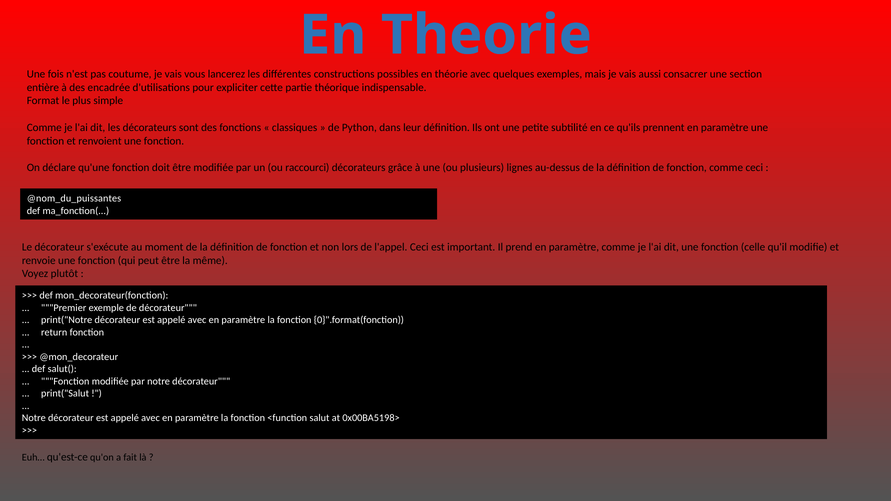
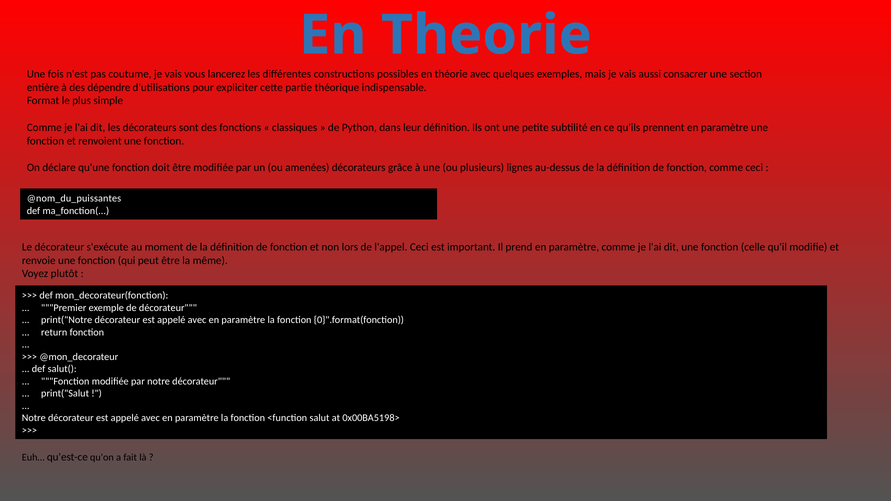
encadrée: encadrée -> dépendre
raccourci: raccourci -> amenées
